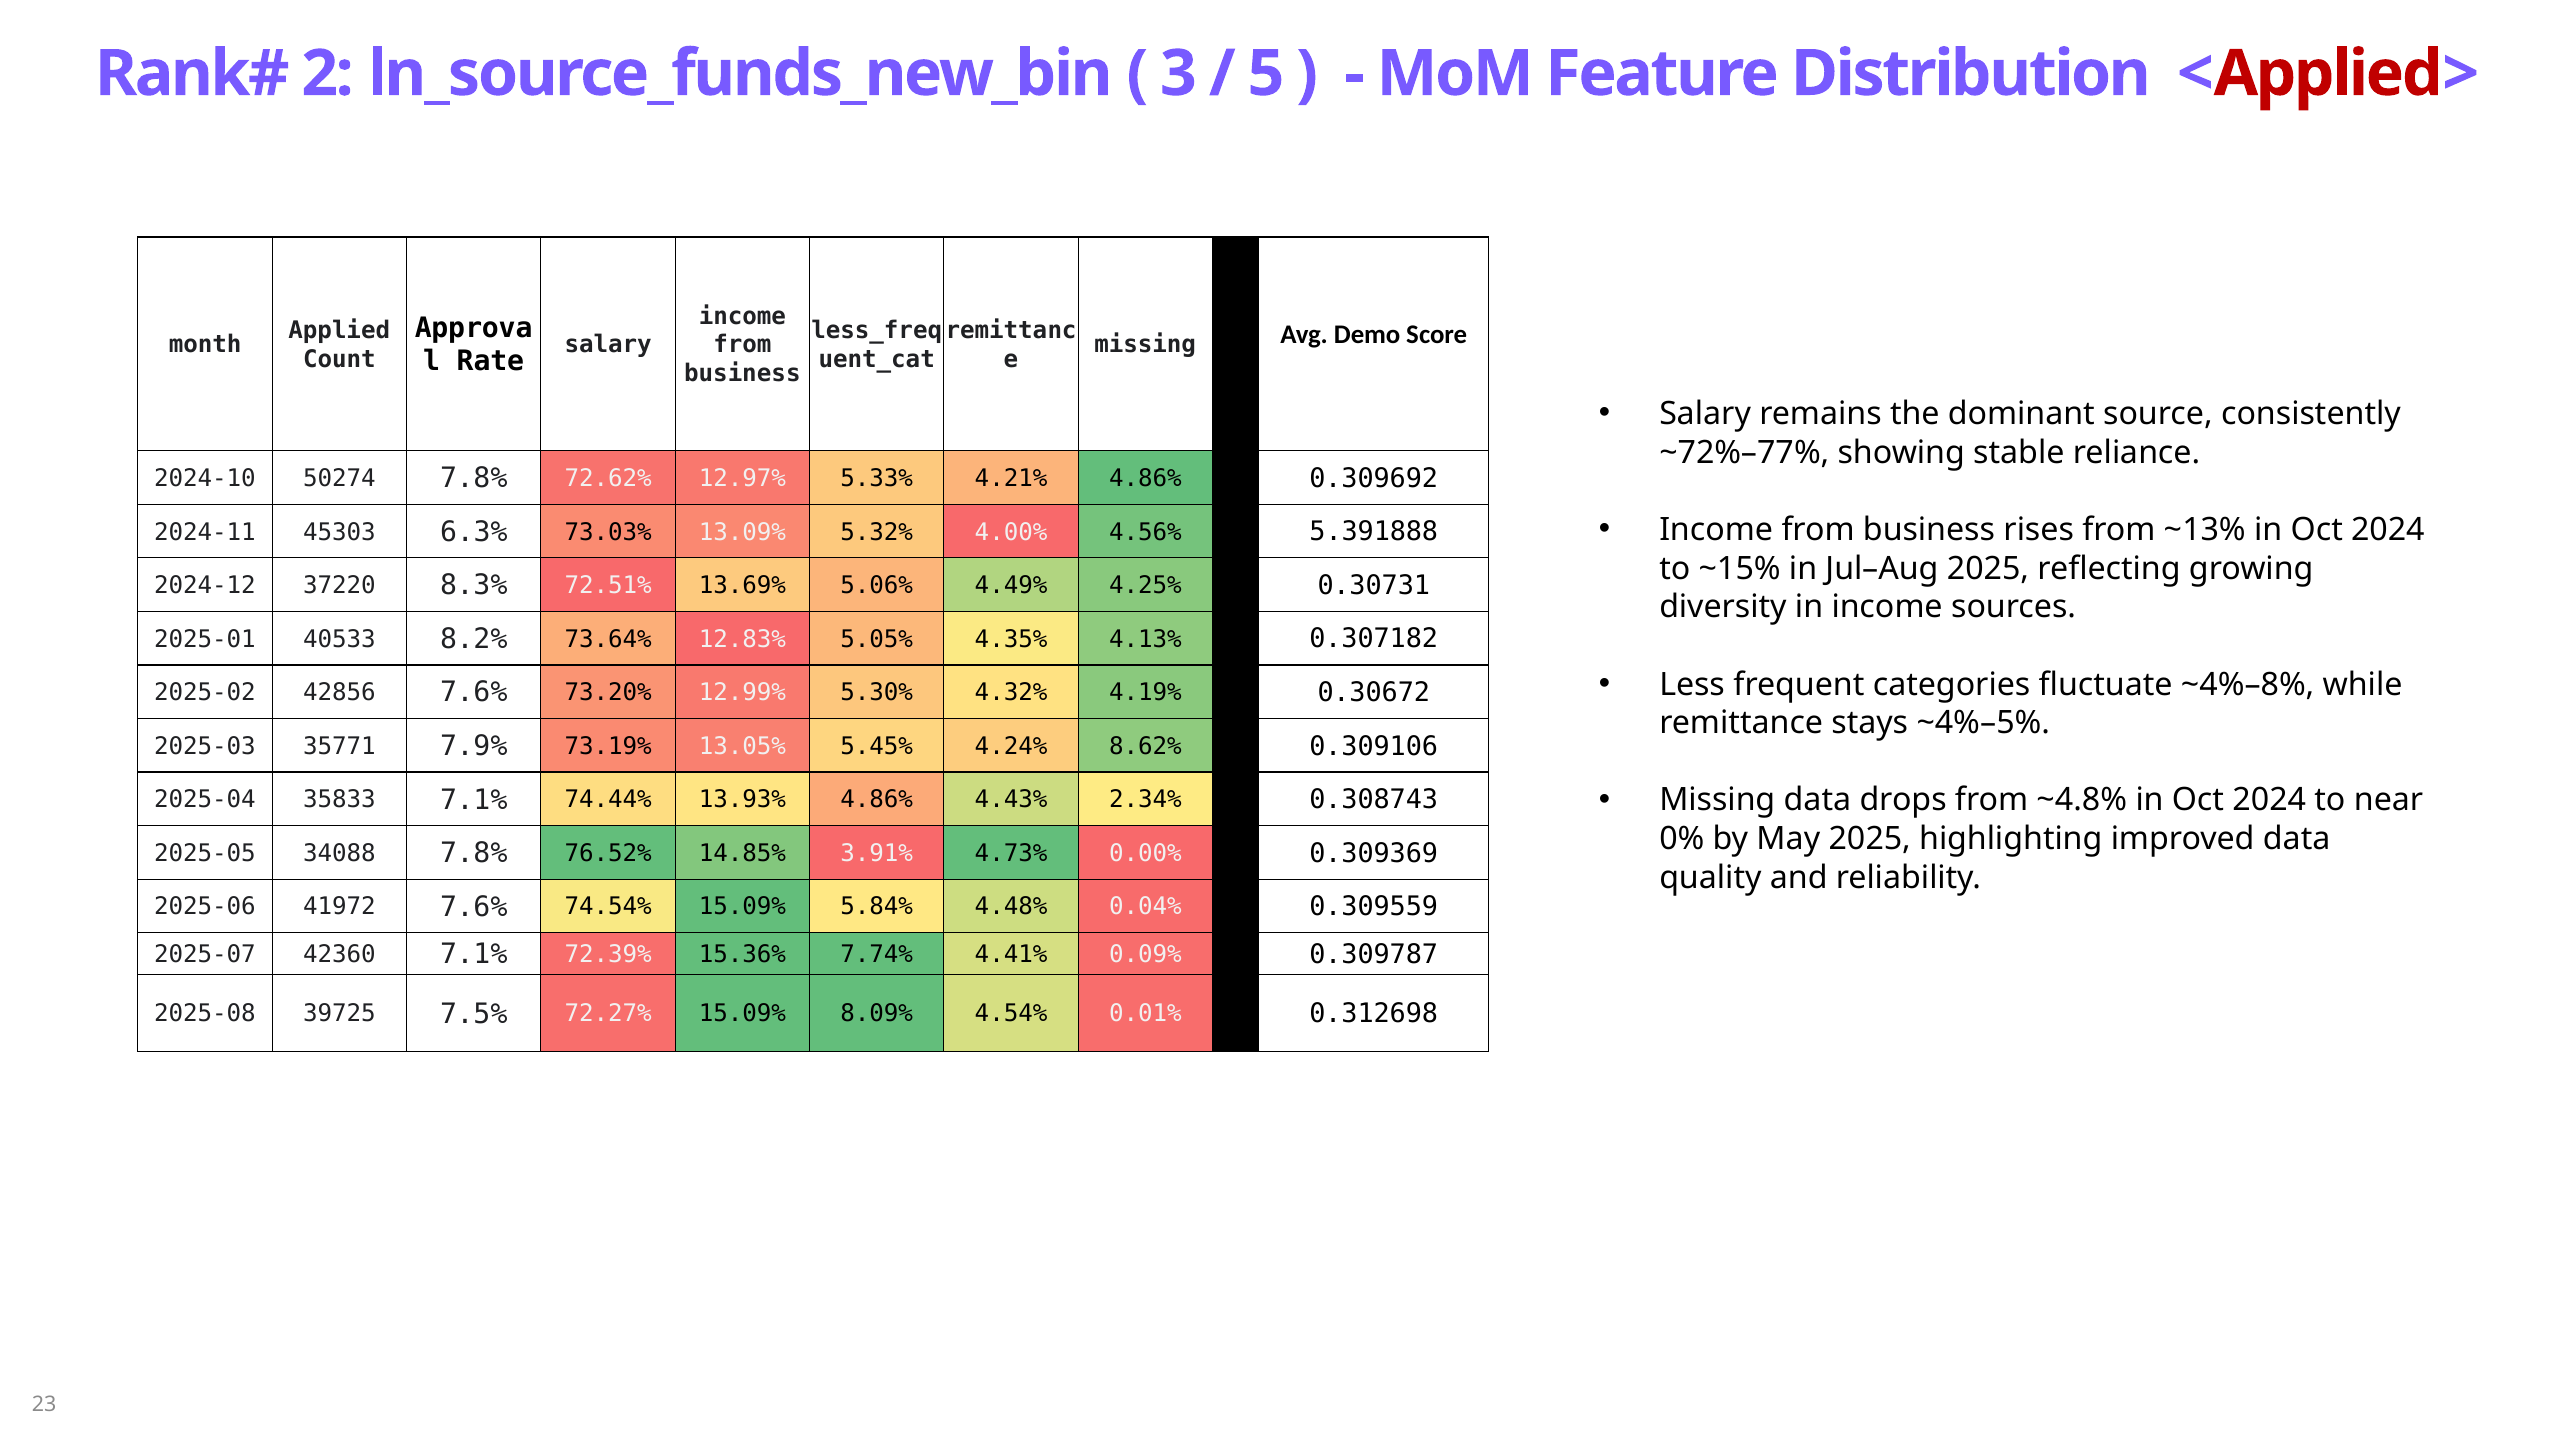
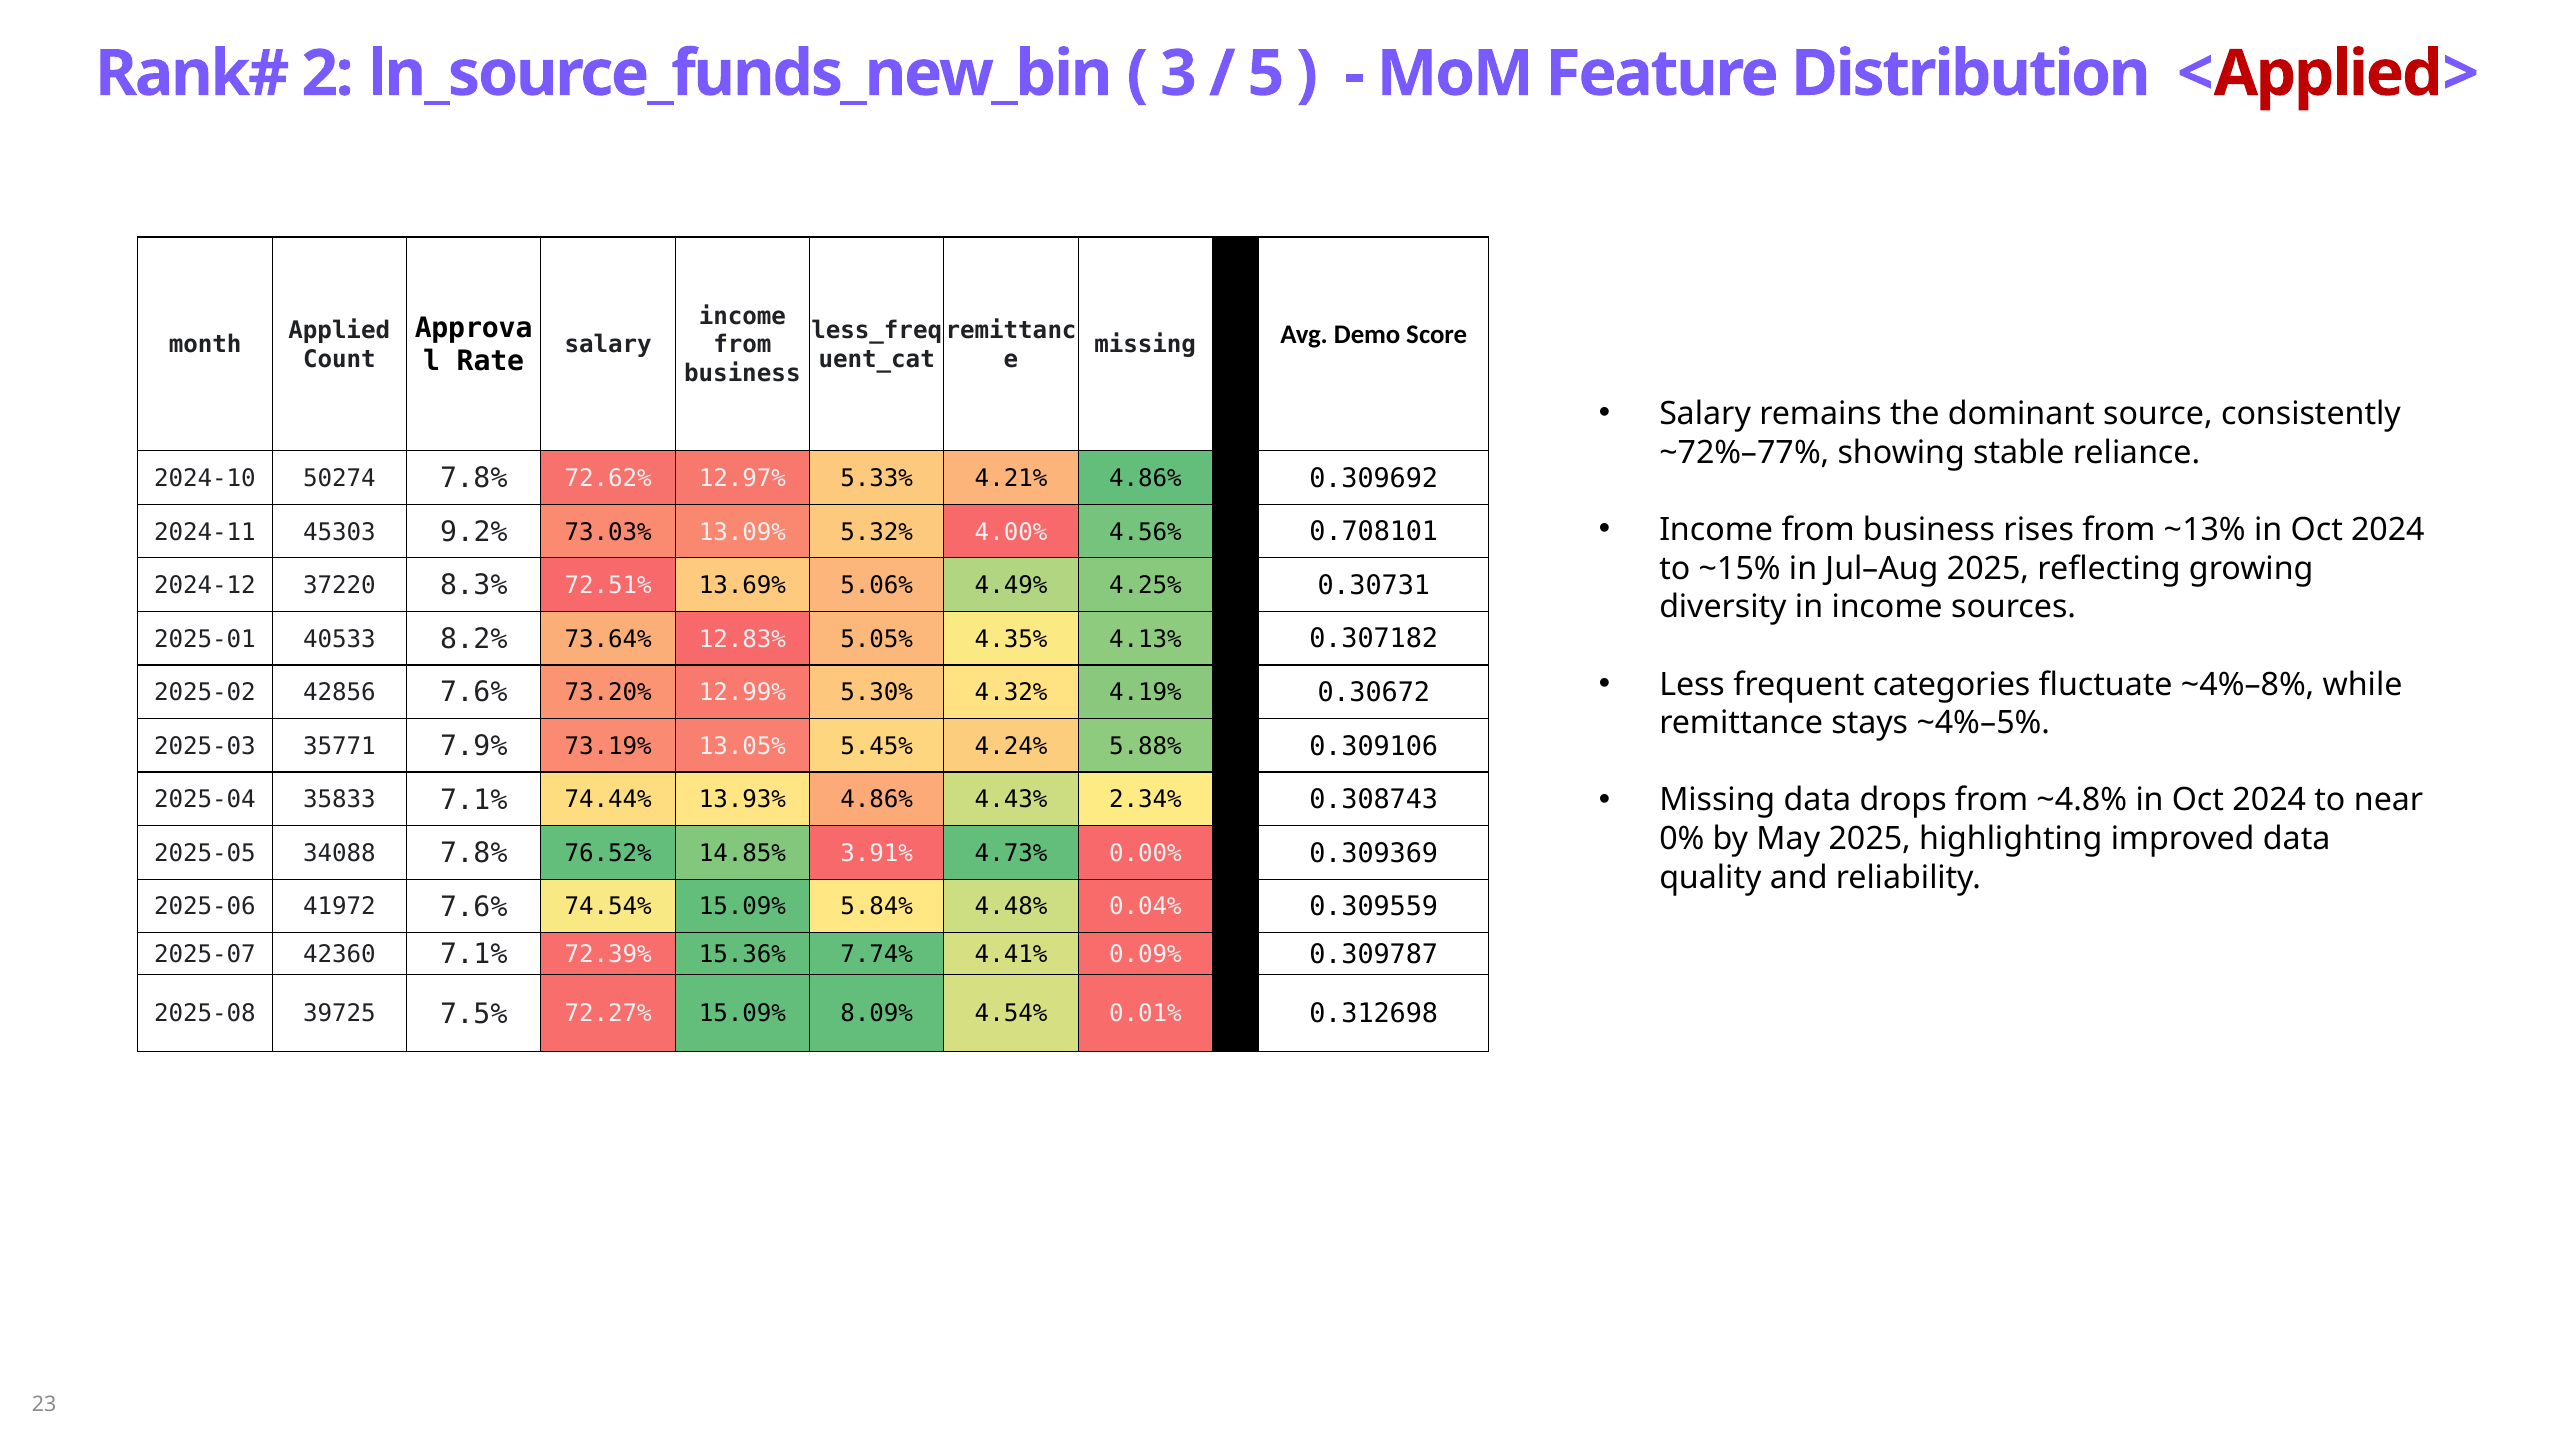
6.3%: 6.3% -> 9.2%
5.391888: 5.391888 -> 0.708101
8.62%: 8.62% -> 5.88%
